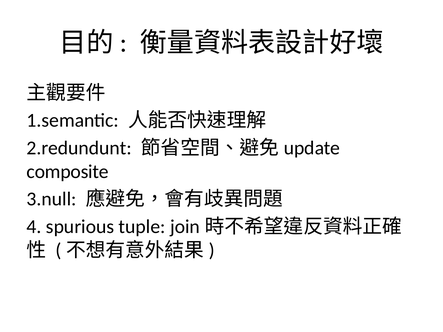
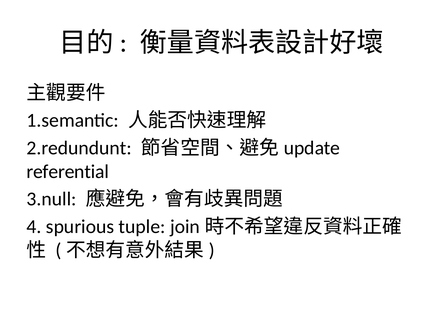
composite: composite -> referential
